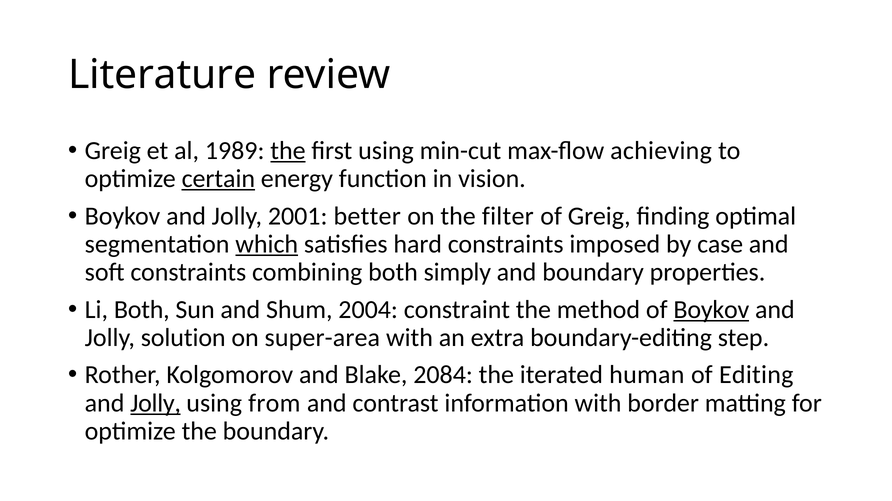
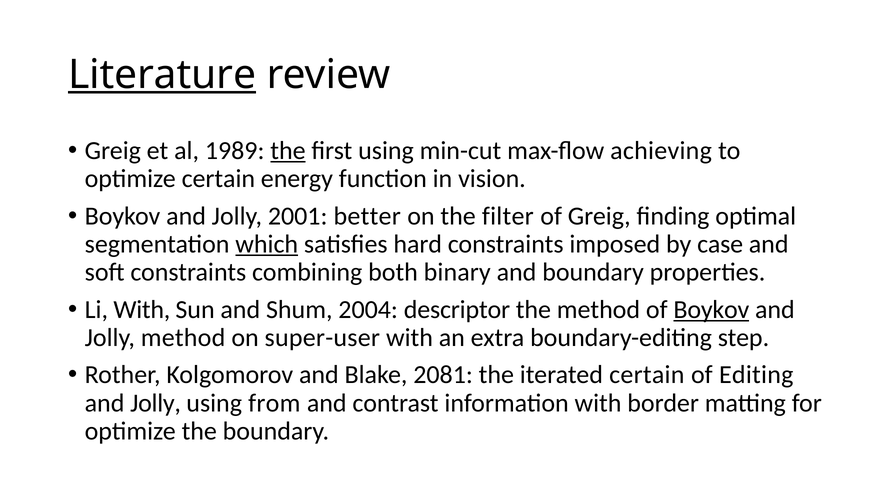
Literature underline: none -> present
certain at (218, 179) underline: present -> none
simply: simply -> binary
Li Both: Both -> With
constraint: constraint -> descriptor
Jolly solution: solution -> method
super-area: super-area -> super-user
2084: 2084 -> 2081
iterated human: human -> certain
Jolly at (156, 404) underline: present -> none
